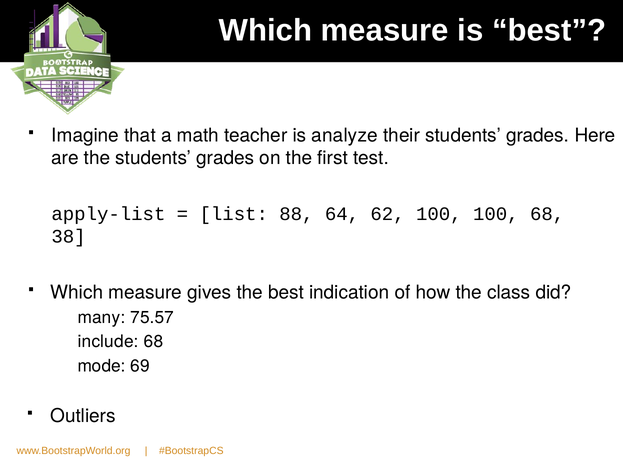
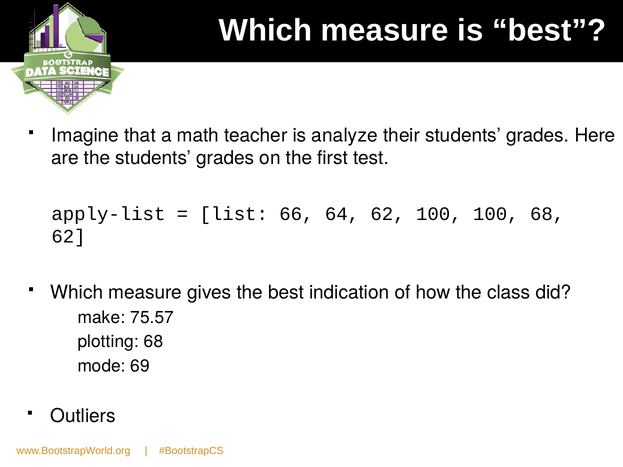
88: 88 -> 66
38 at (69, 237): 38 -> 62
many: many -> make
include: include -> plotting
